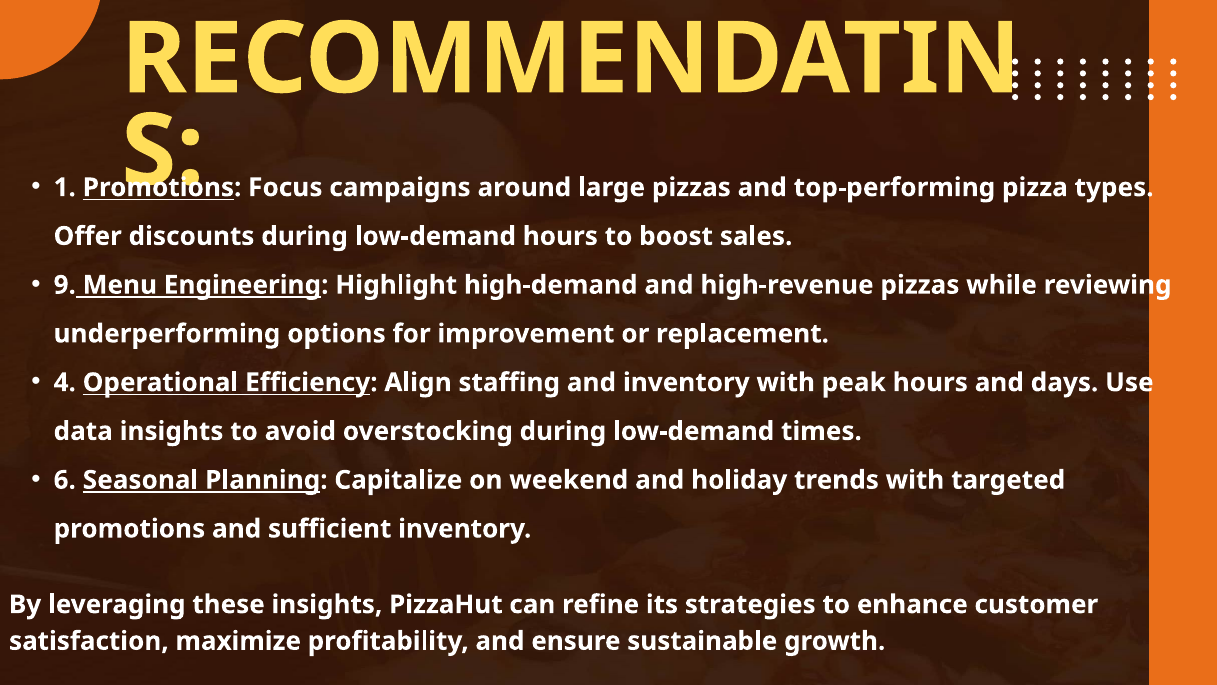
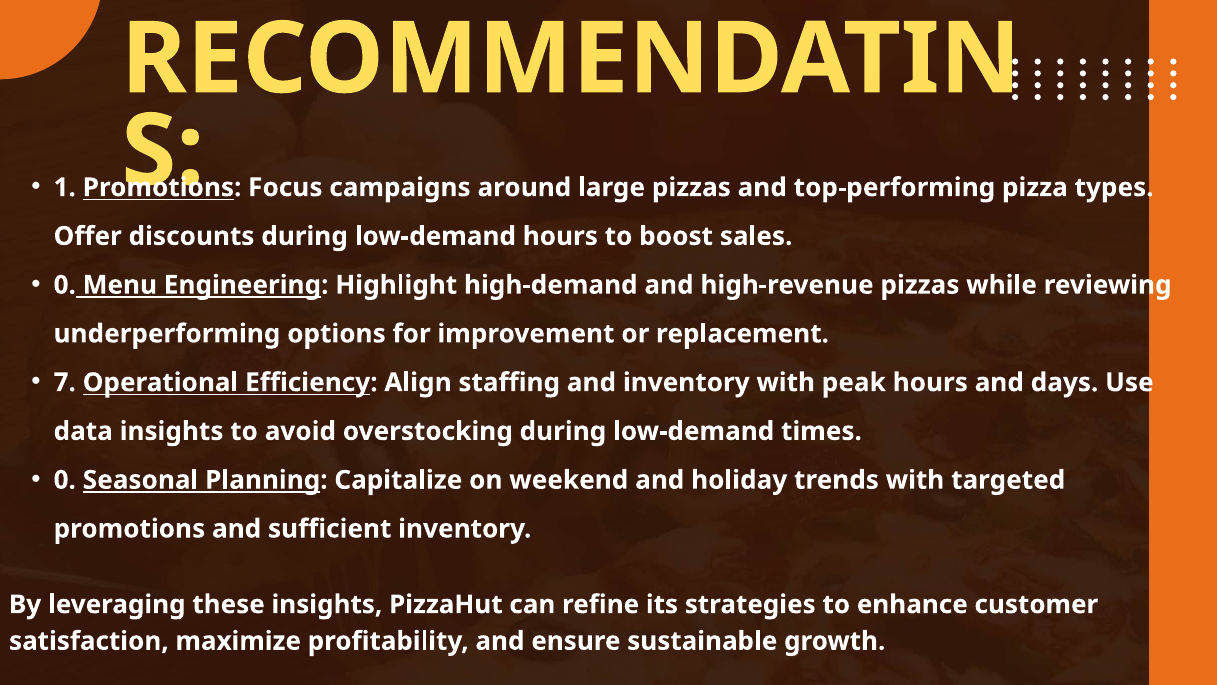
9 at (65, 285): 9 -> 0
4: 4 -> 7
6 at (65, 480): 6 -> 0
